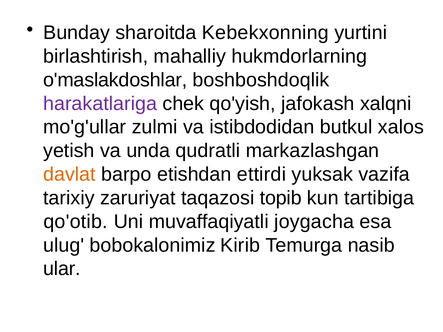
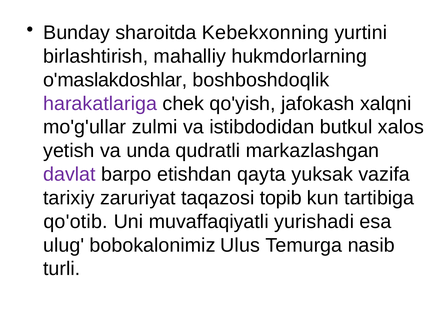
davlat colour: orange -> purple
ettirdi: ettirdi -> qayta
joygacha: joygacha -> yurishadi
Kirib: Kirib -> Ulus
ular: ular -> turli
